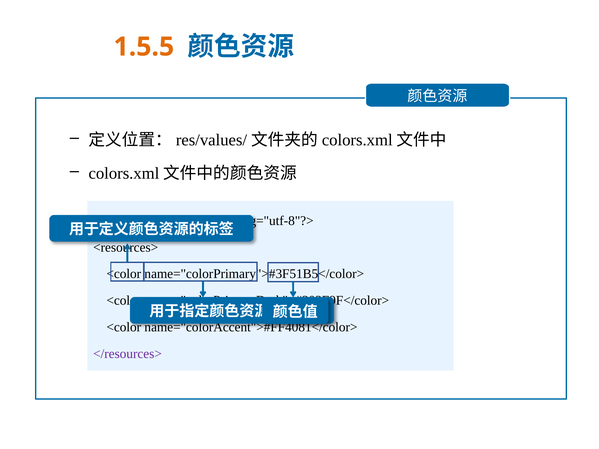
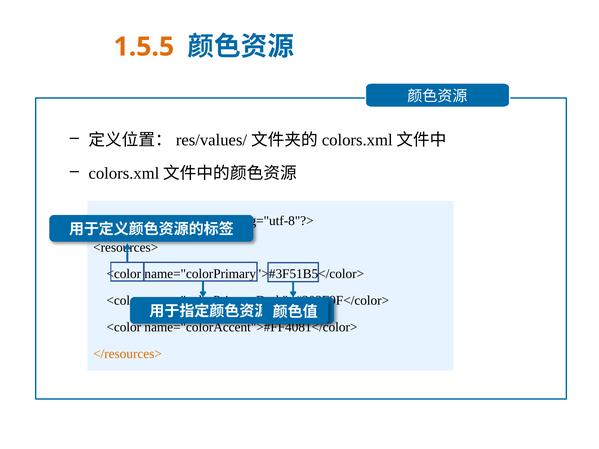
</resources> colour: purple -> orange
